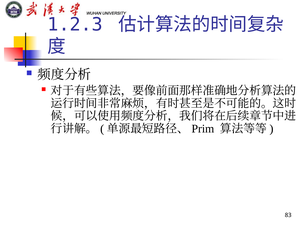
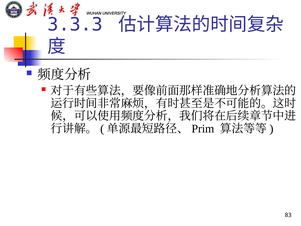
1.2.3: 1.2.3 -> 3.3.3
